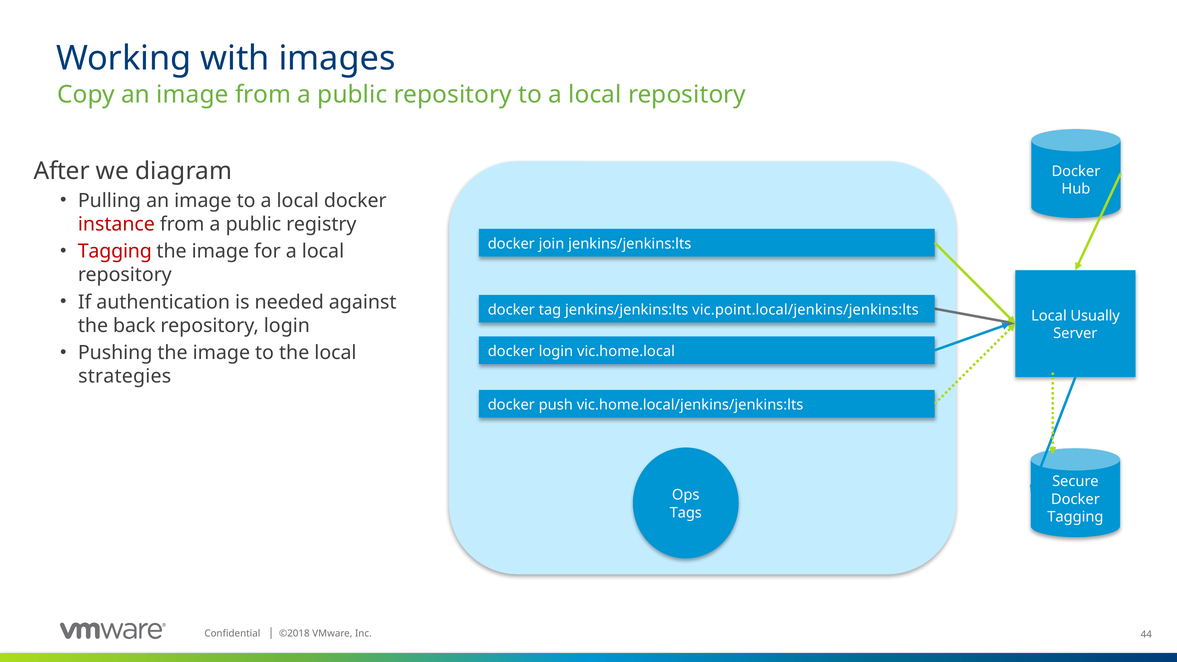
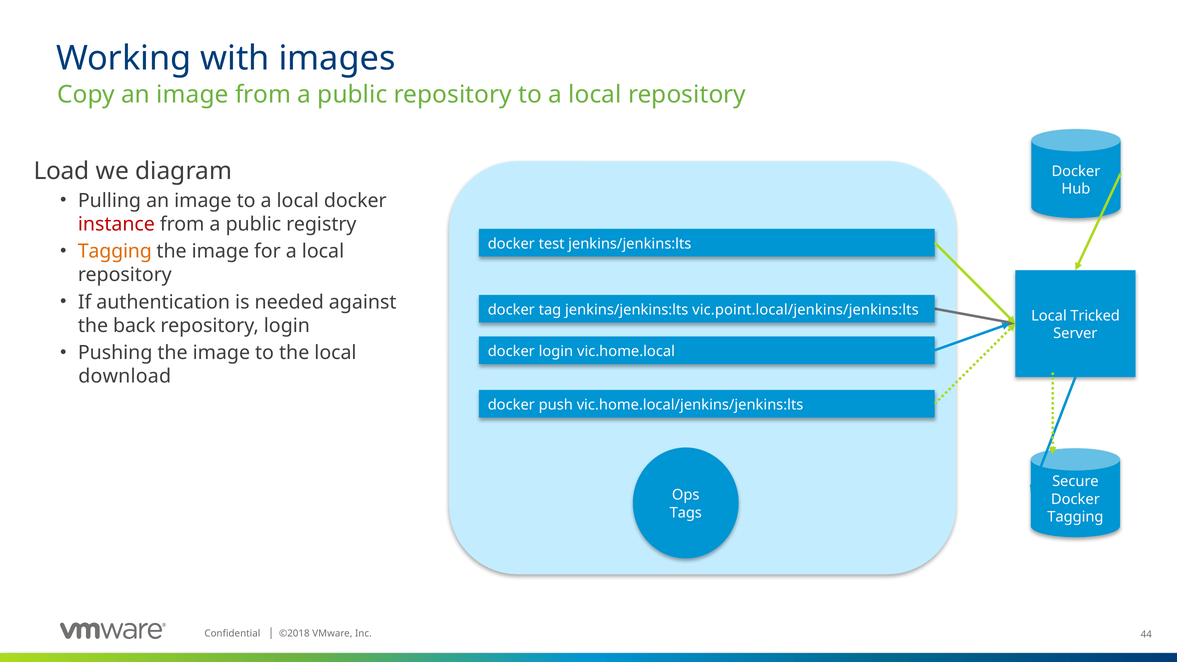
After: After -> Load
join: join -> test
Tagging at (115, 252) colour: red -> orange
Usually: Usually -> Tricked
strategies: strategies -> download
